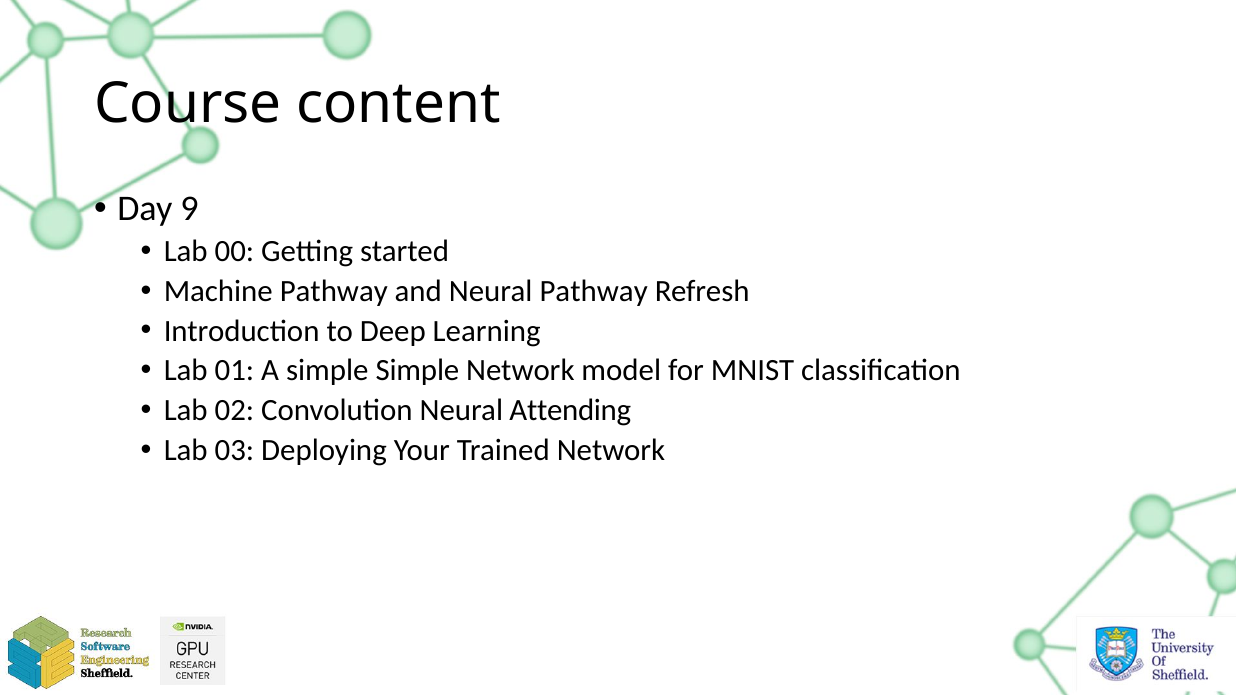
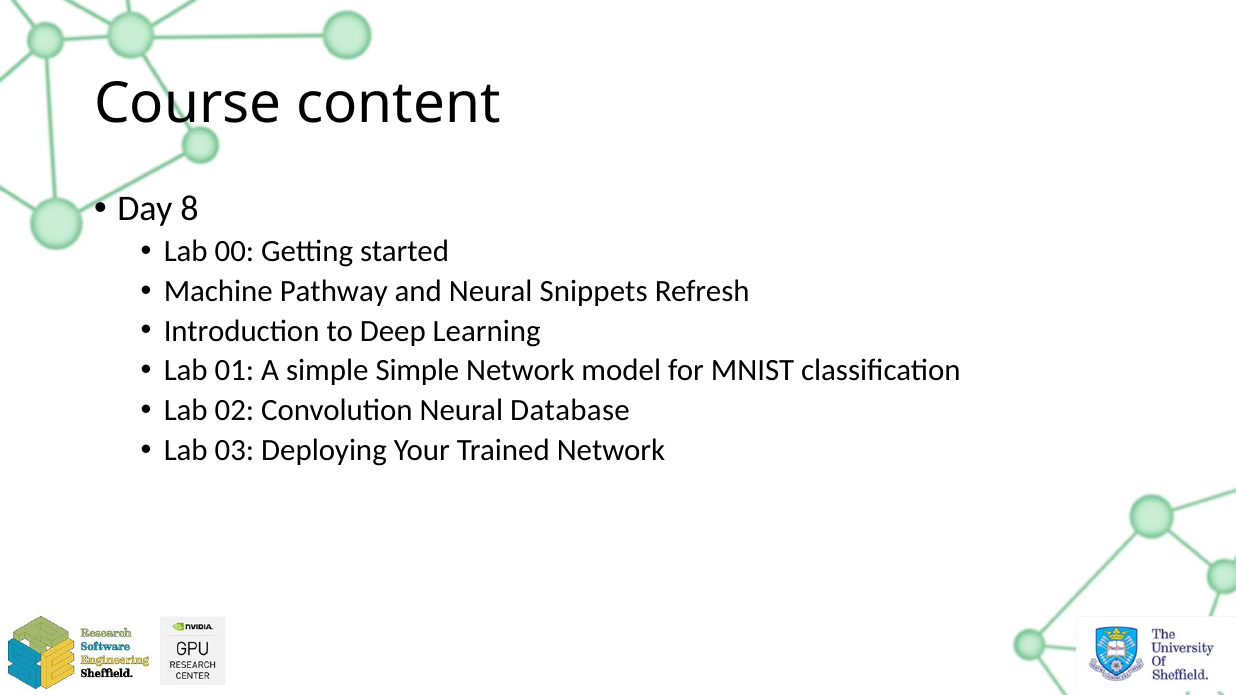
9: 9 -> 8
Neural Pathway: Pathway -> Snippets
Attending: Attending -> Database
